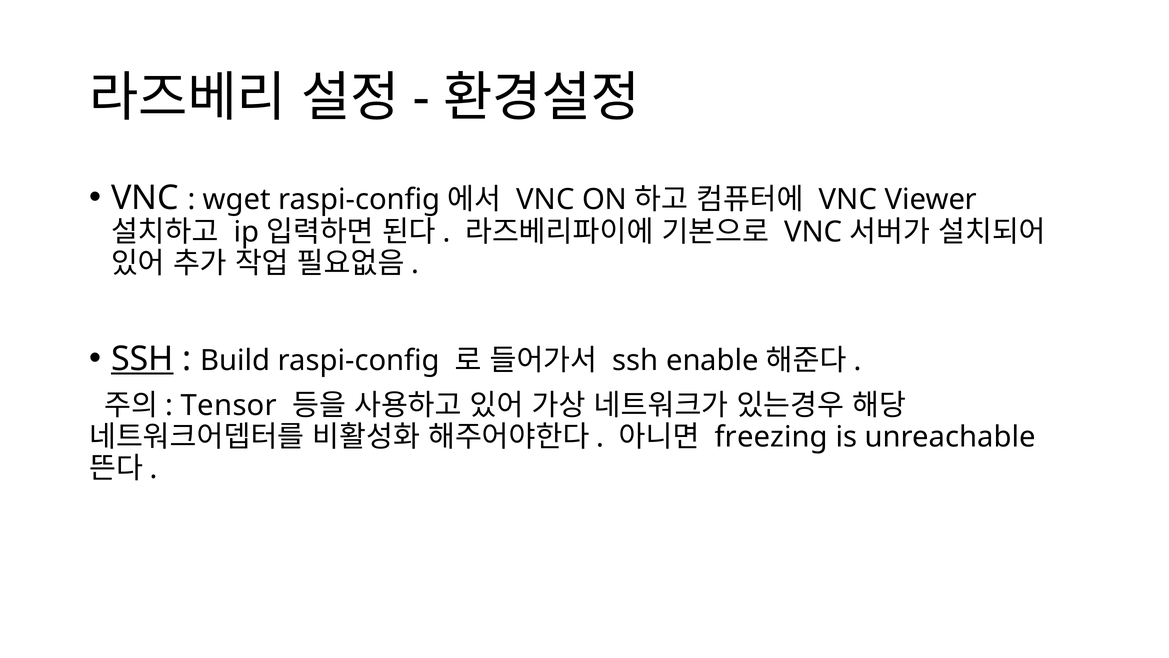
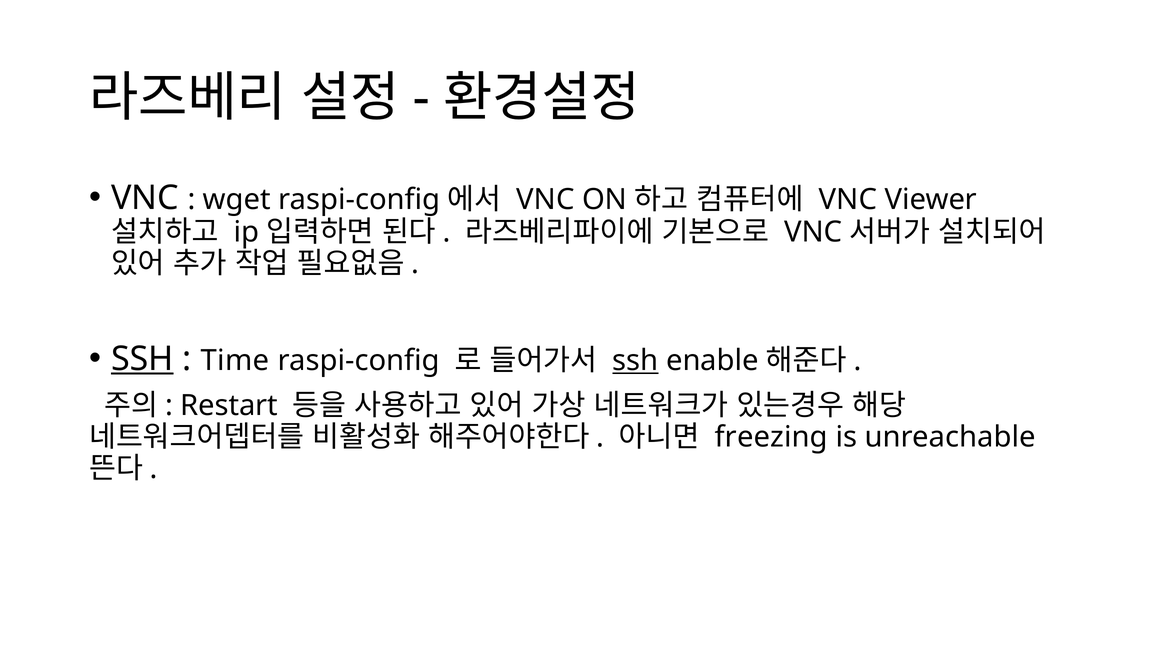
Build: Build -> Time
ssh at (635, 360) underline: none -> present
Tensor: Tensor -> Restart
